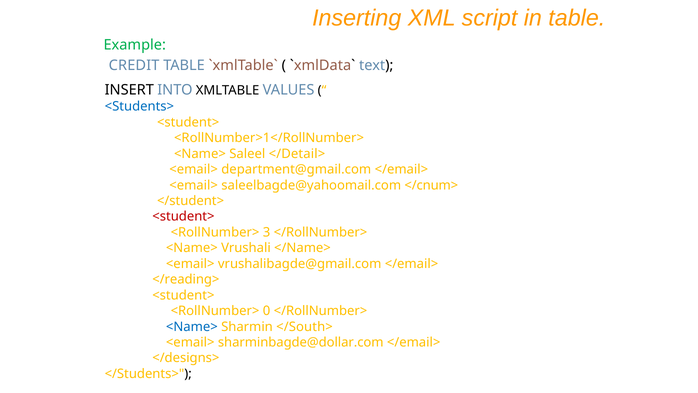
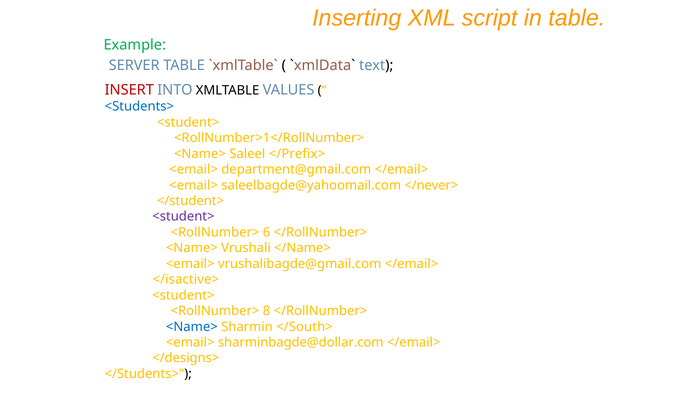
CREDIT: CREDIT -> SERVER
INSERT colour: black -> red
</Detail>: </Detail> -> </Prefix>
</cnum>: </cnum> -> </never>
<student> at (183, 216) colour: red -> purple
3: 3 -> 6
</reading>: </reading> -> </isactive>
0: 0 -> 8
